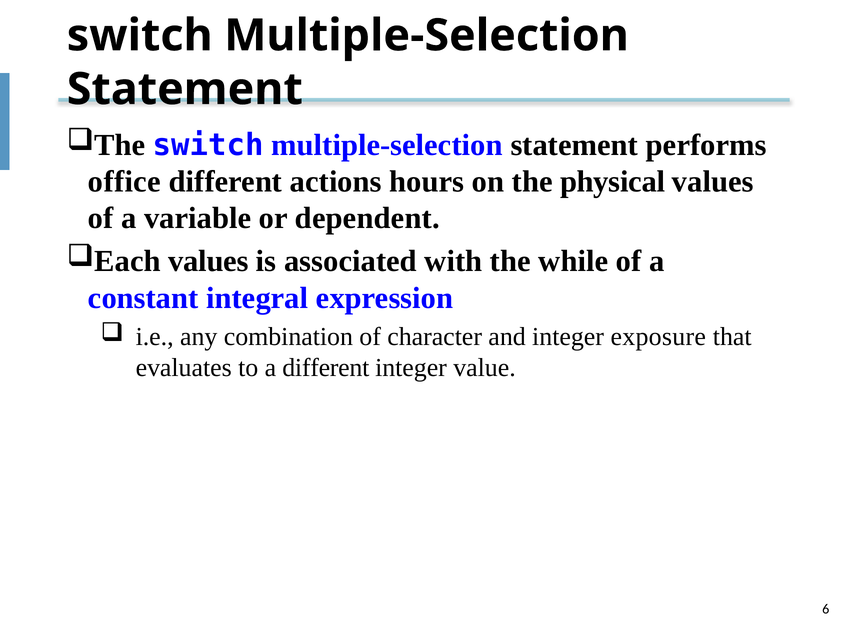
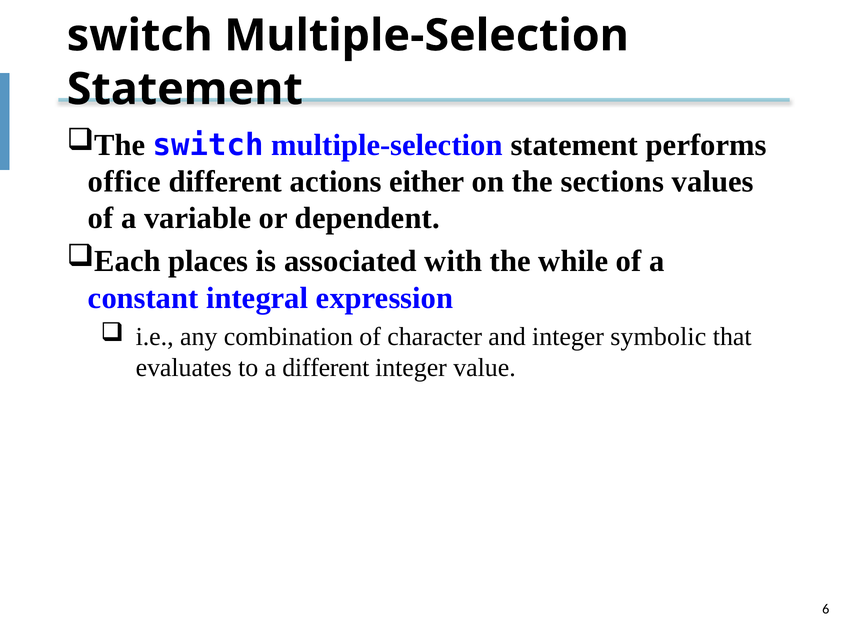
hours: hours -> either
physical: physical -> sections
values at (208, 261): values -> places
exposure: exposure -> symbolic
